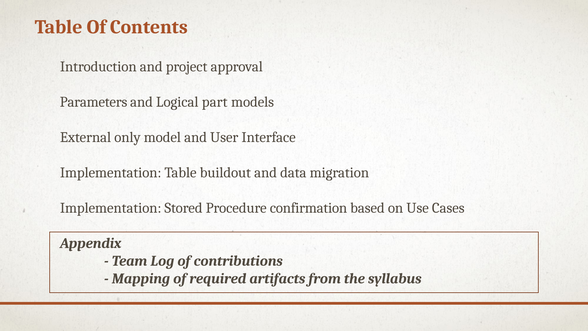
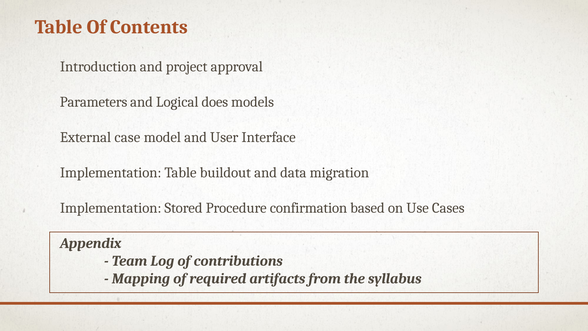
part: part -> does
only: only -> case
